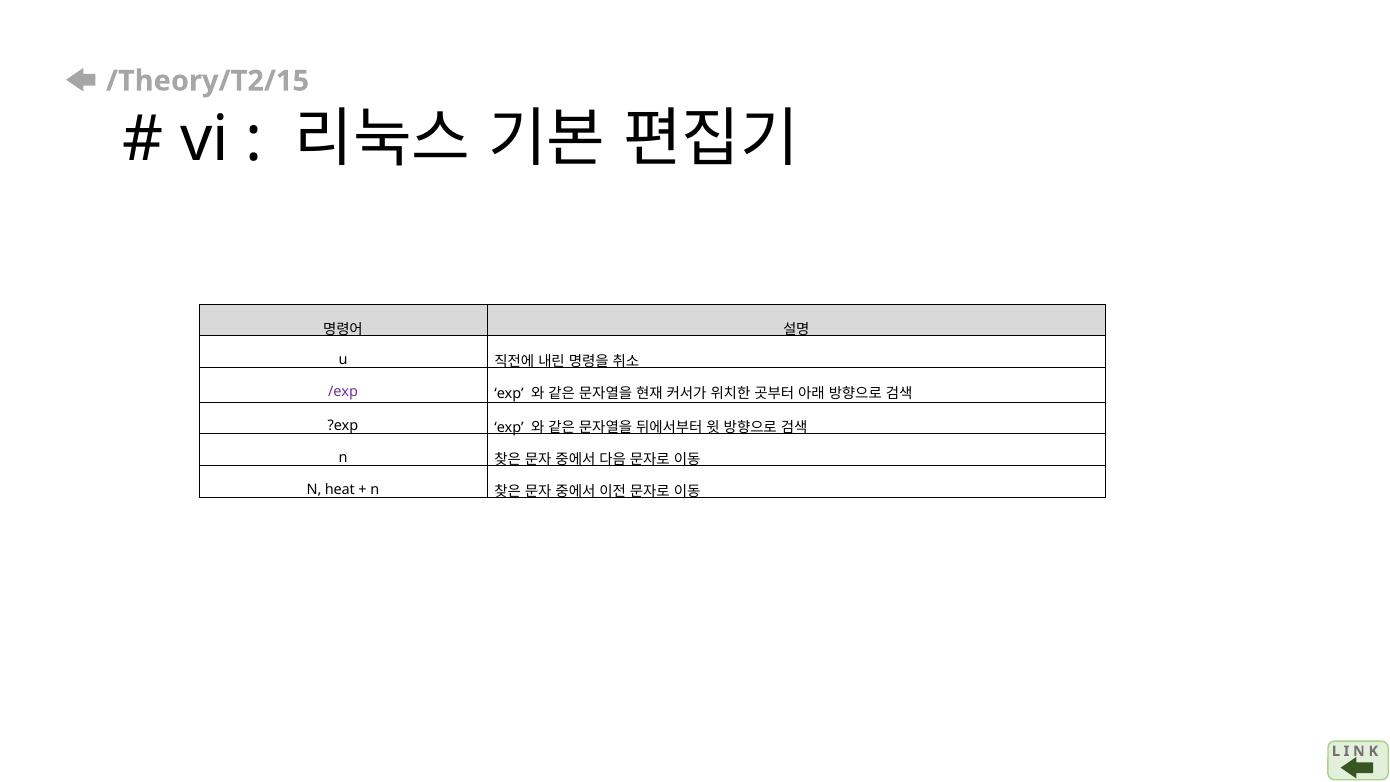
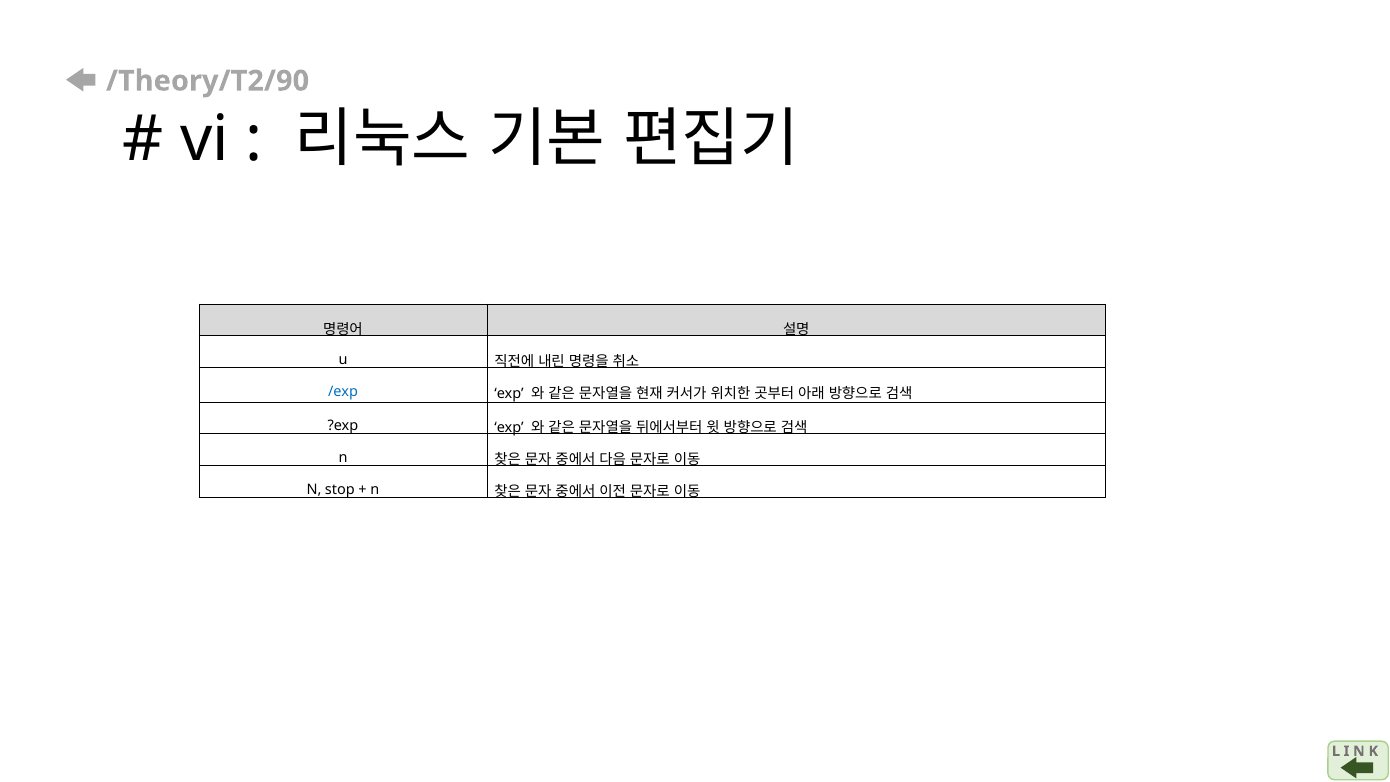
/Theory/T2/15: /Theory/T2/15 -> /Theory/T2/90
/exp colour: purple -> blue
heat: heat -> stop
